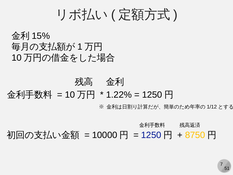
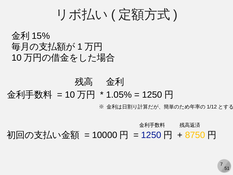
1.22%: 1.22% -> 1.05%
